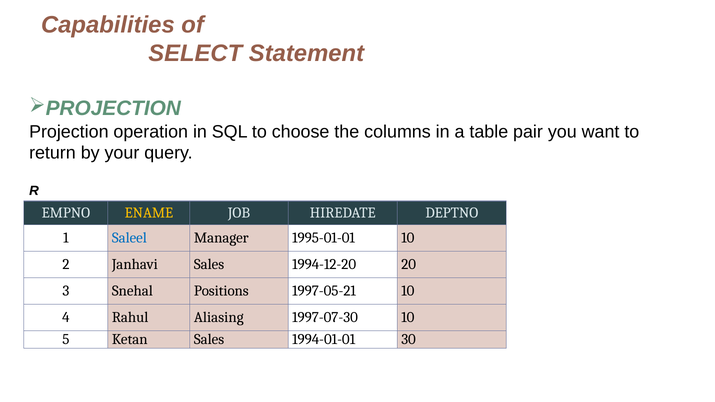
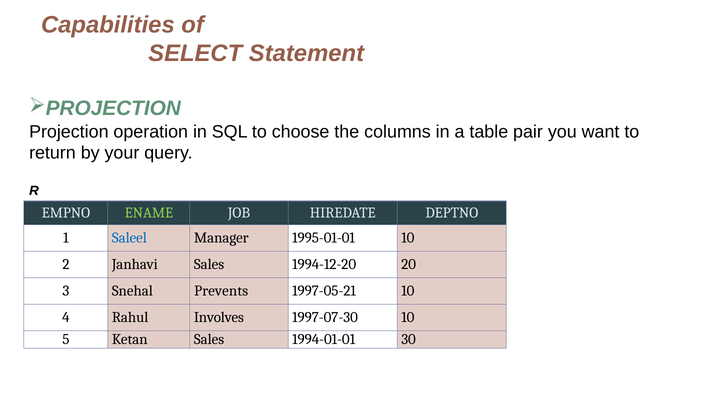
ENAME colour: yellow -> light green
Positions: Positions -> Prevents
Aliasing: Aliasing -> Involves
